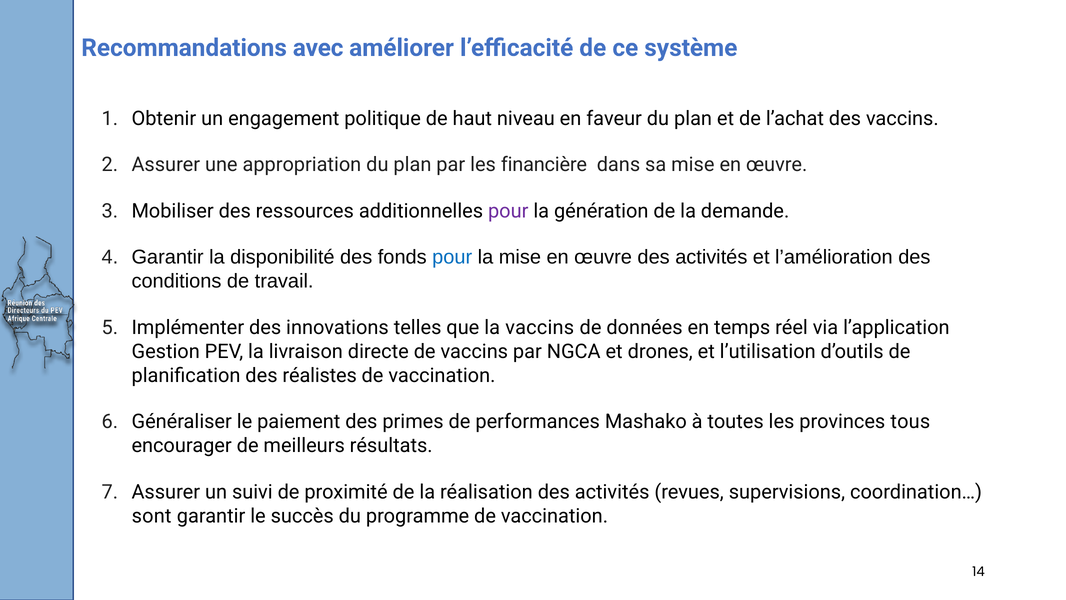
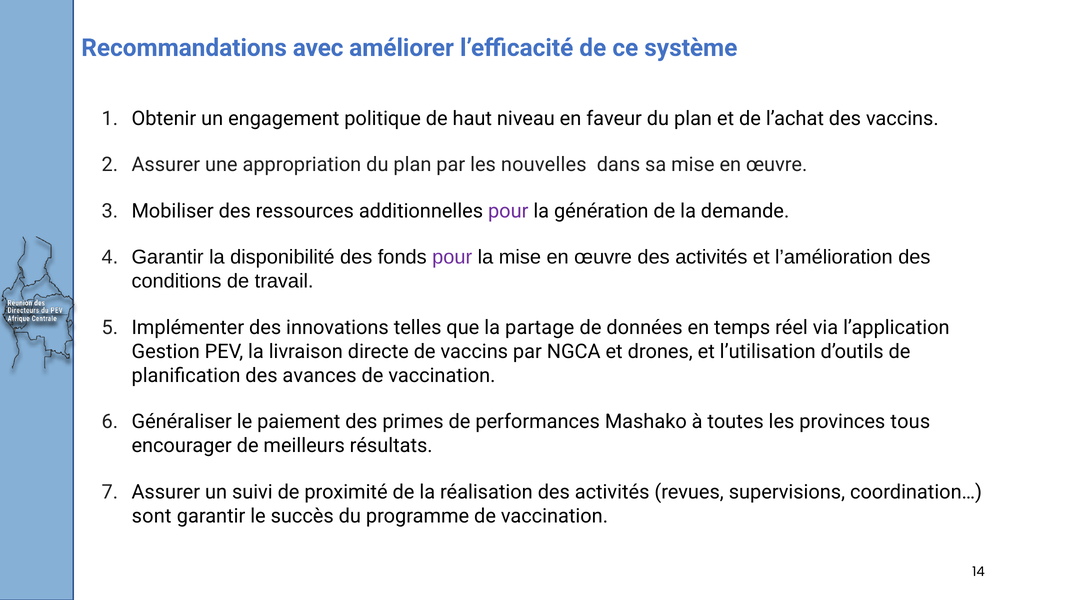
financière: financière -> nouvelles
pour at (452, 257) colour: blue -> purple
la vaccins: vaccins -> partage
réalistes: réalistes -> avances
